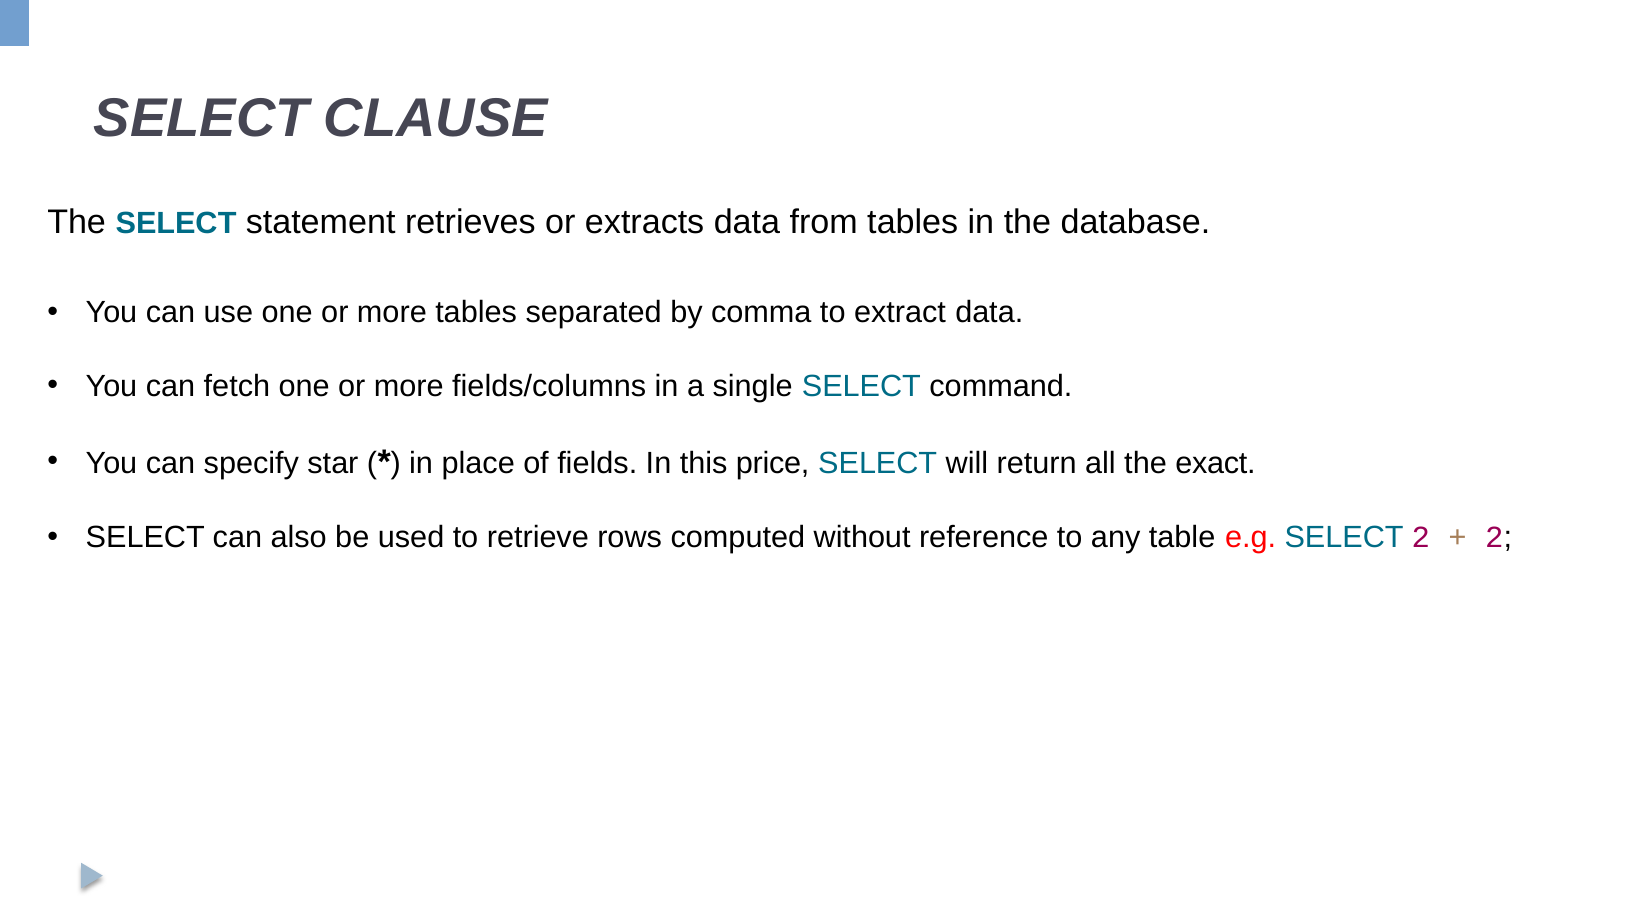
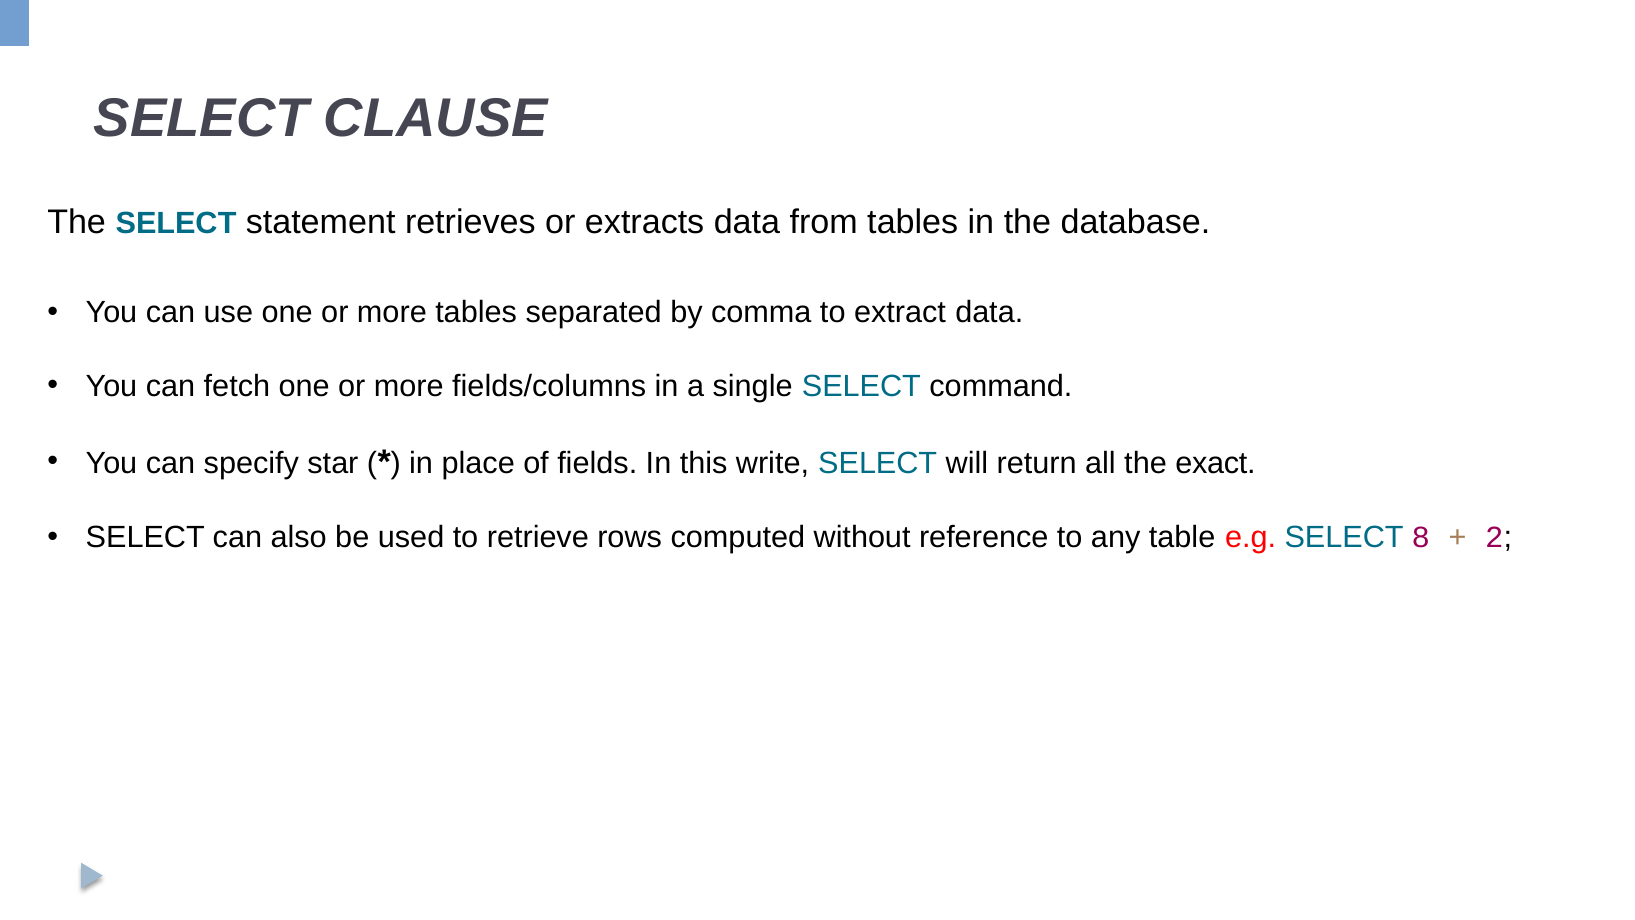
price: price -> write
SELECT 2: 2 -> 8
